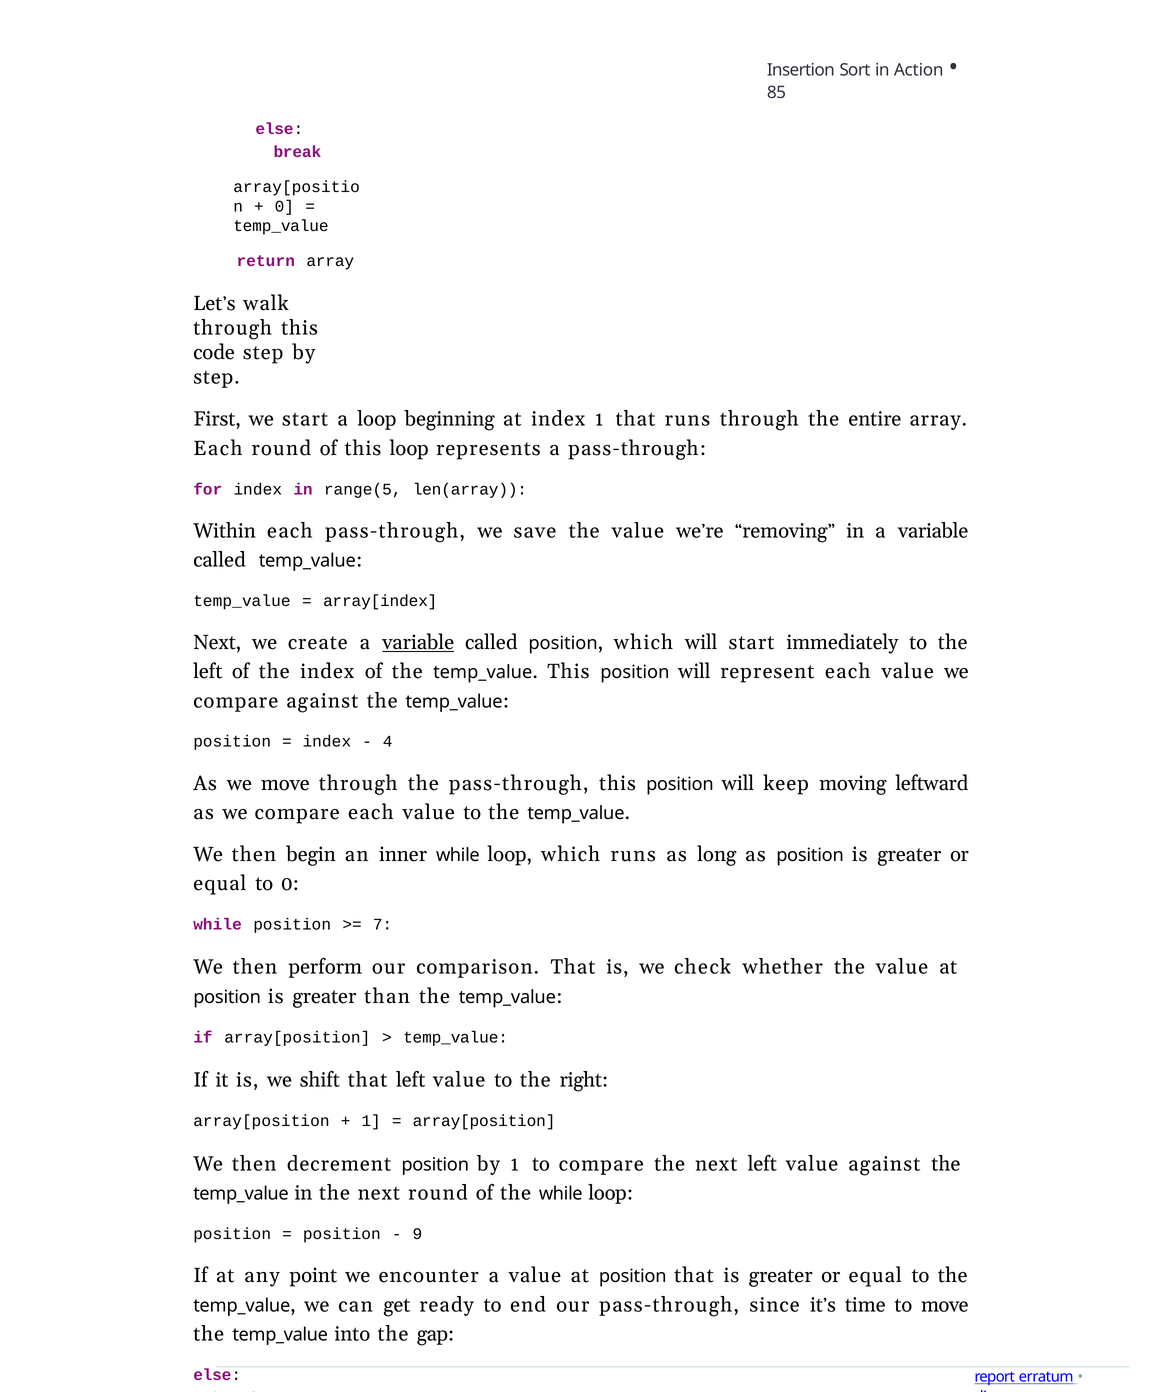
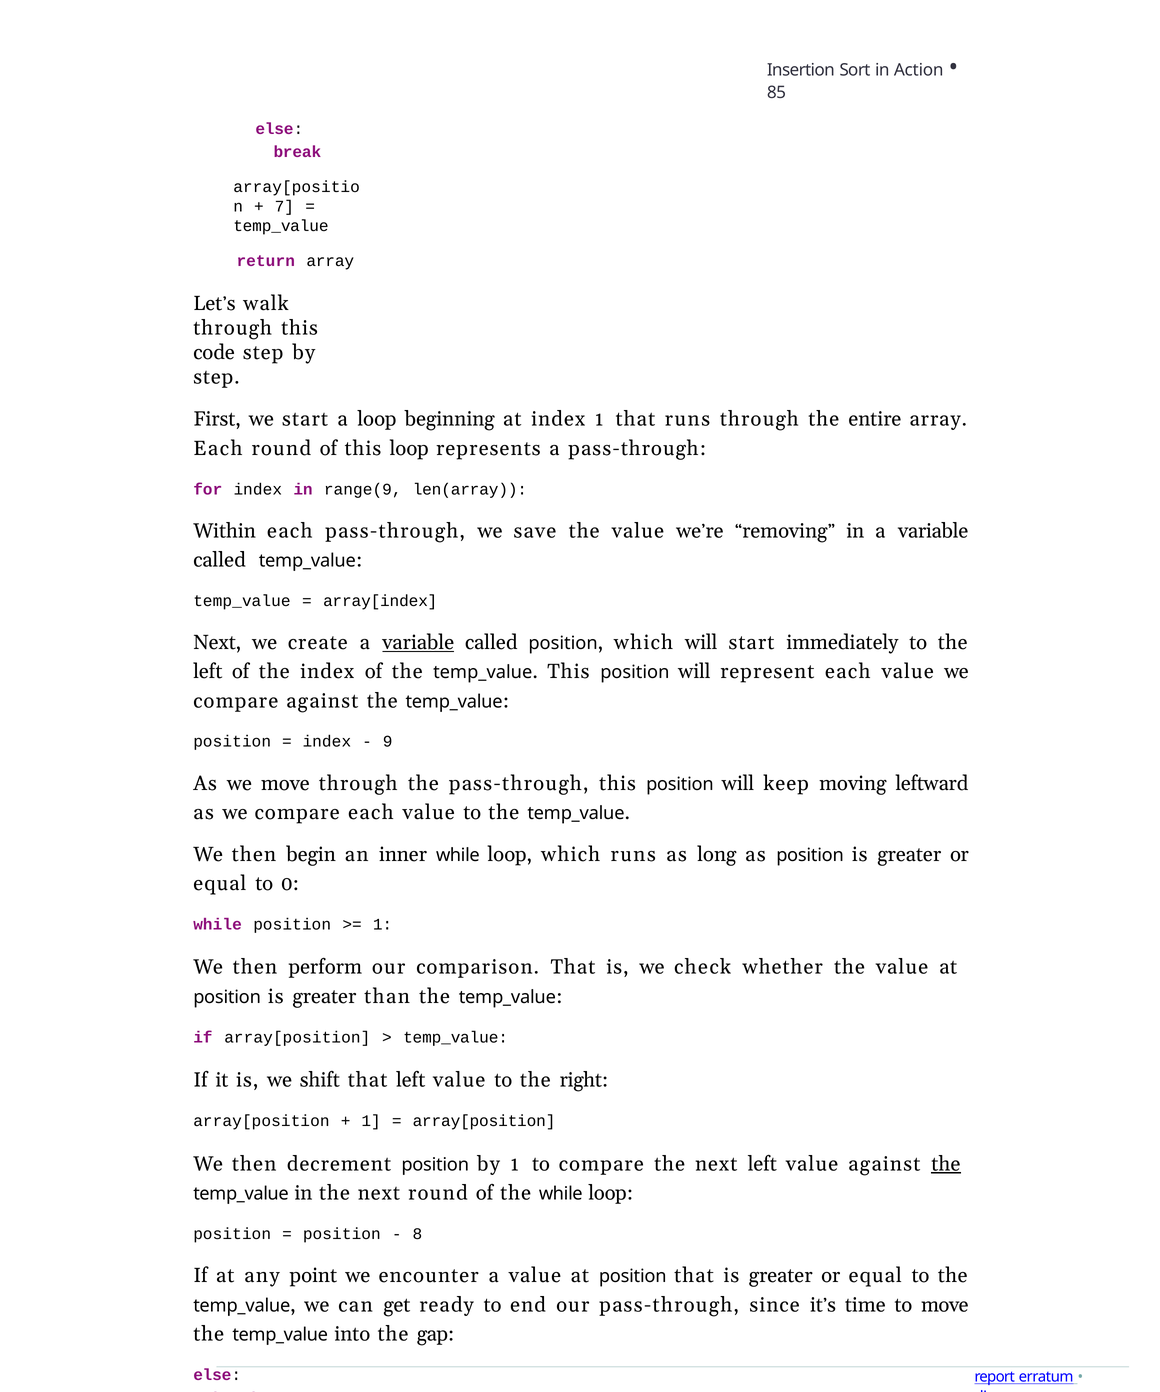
0 at (284, 207): 0 -> 7
range(5: range(5 -> range(9
4: 4 -> 9
7 at (383, 925): 7 -> 1
the at (946, 1164) underline: none -> present
9: 9 -> 8
